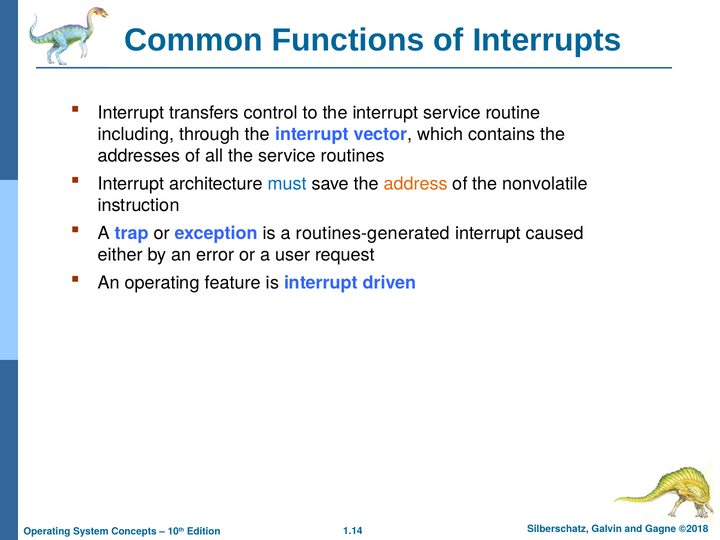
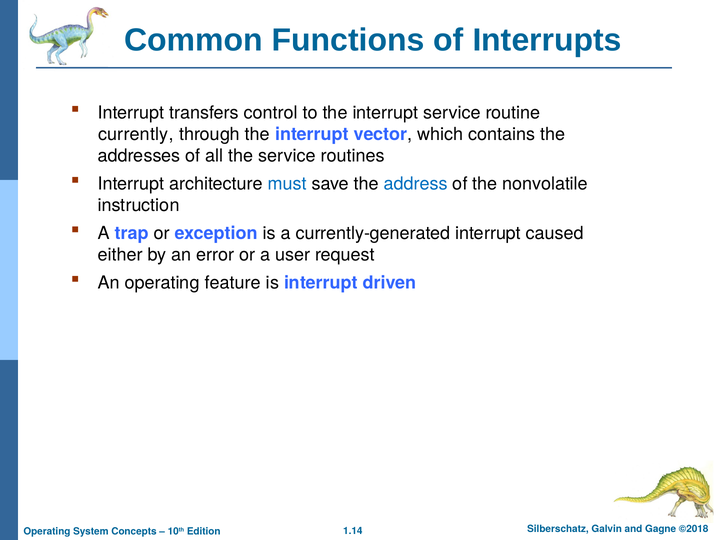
including: including -> currently
address colour: orange -> blue
routines-generated: routines-generated -> currently-generated
